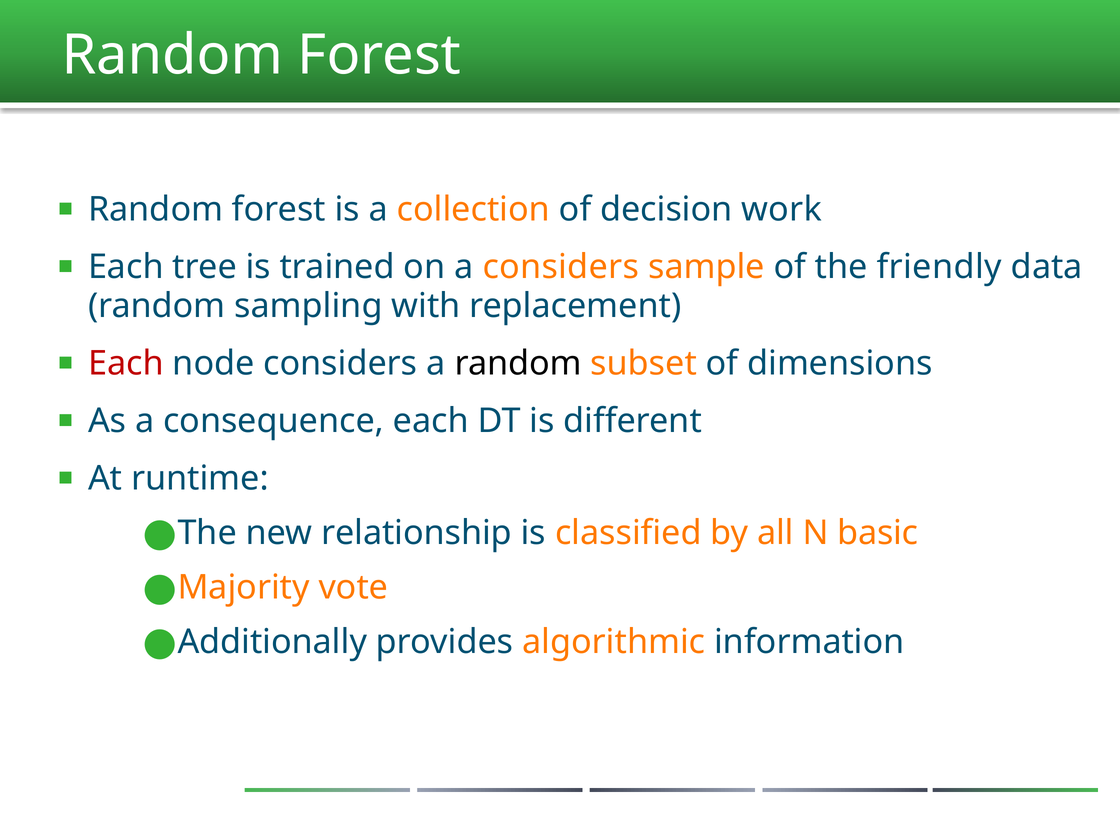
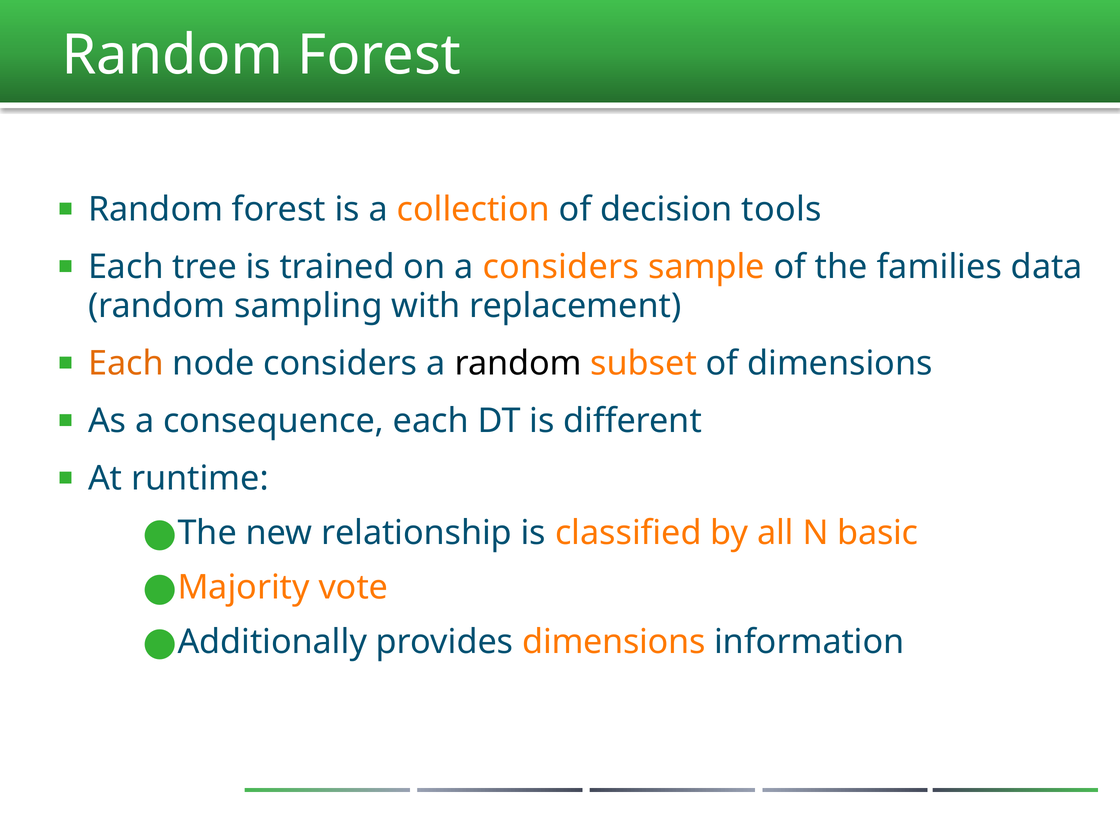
work: work -> tools
friendly: friendly -> families
Each at (126, 364) colour: red -> orange
provides algorithmic: algorithmic -> dimensions
